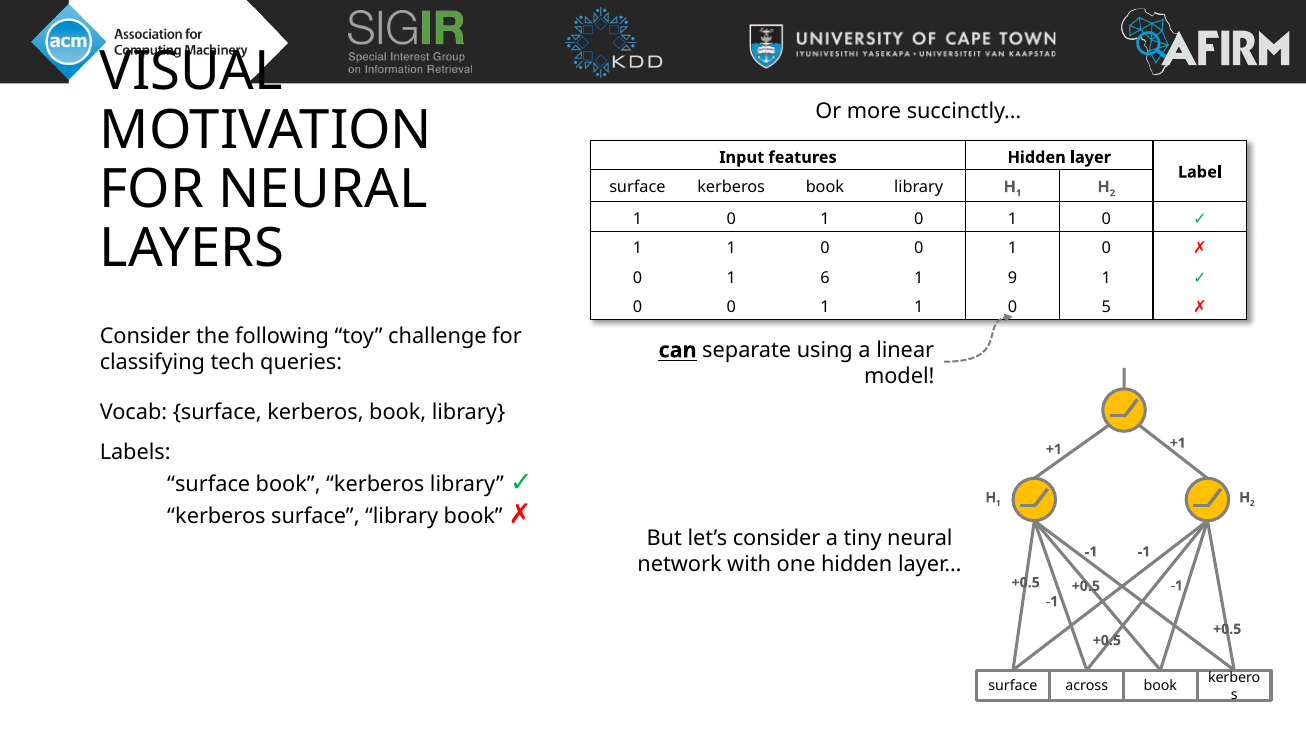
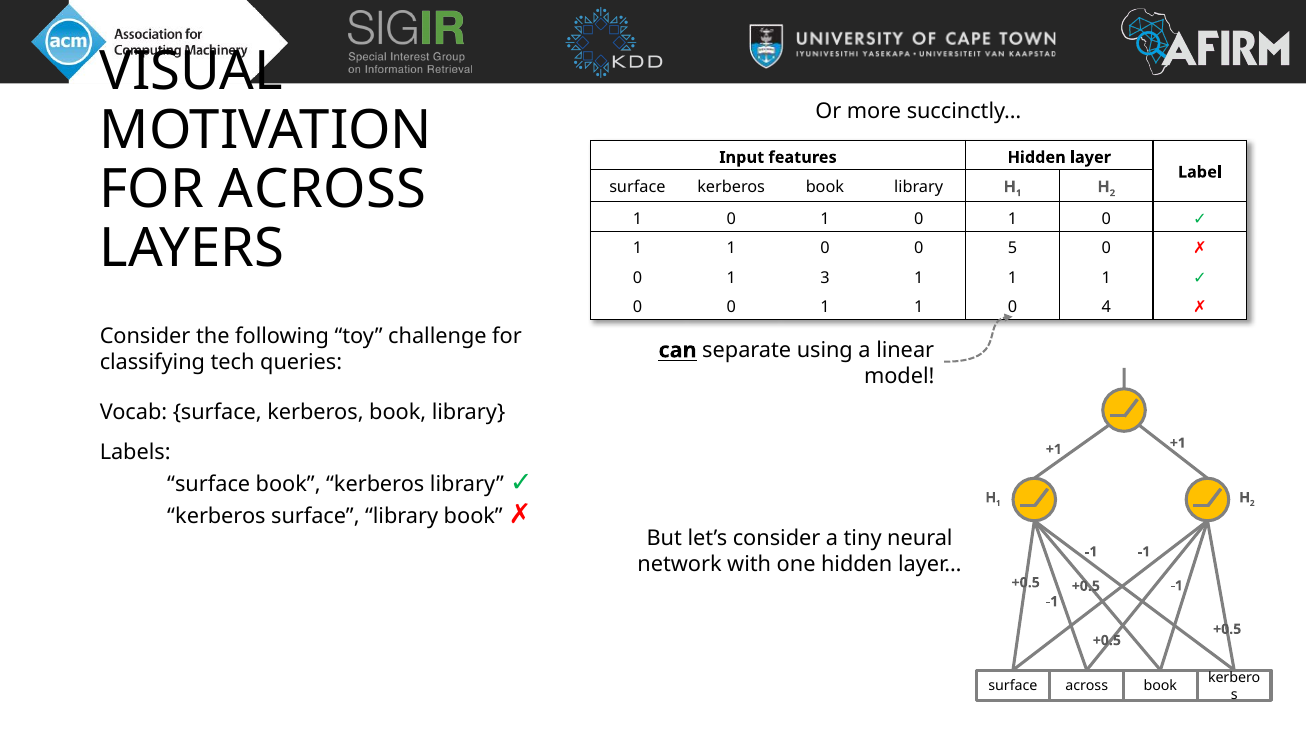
FOR NEURAL: NEURAL -> ACROSS
1 0 0 1: 1 -> 5
6: 6 -> 3
9 at (1012, 278): 9 -> 1
5: 5 -> 4
